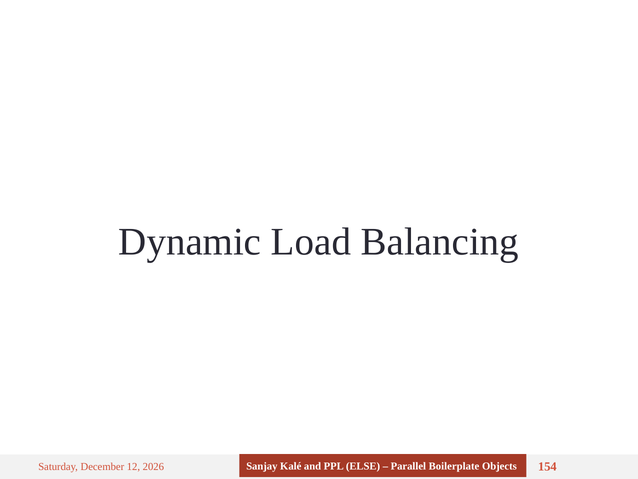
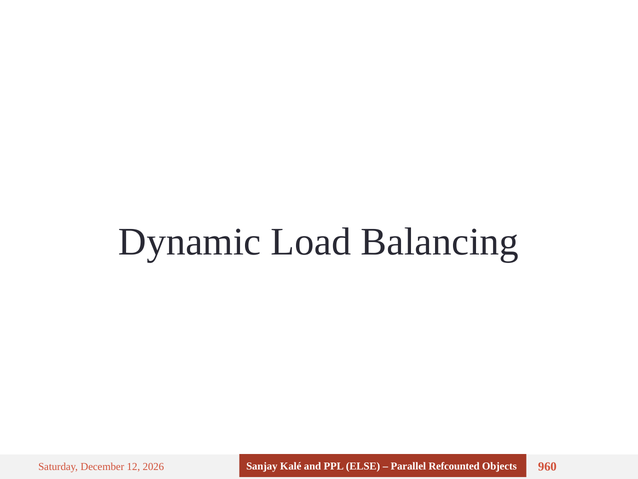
Boilerplate: Boilerplate -> Refcounted
154: 154 -> 960
